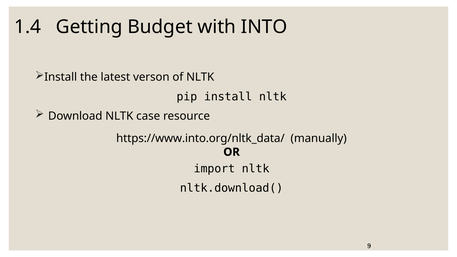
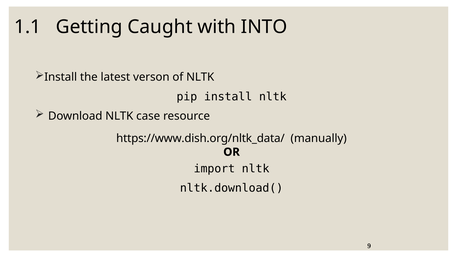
1.4: 1.4 -> 1.1
Budget: Budget -> Caught
https://www.into.org/nltk_data/: https://www.into.org/nltk_data/ -> https://www.dish.org/nltk_data/
